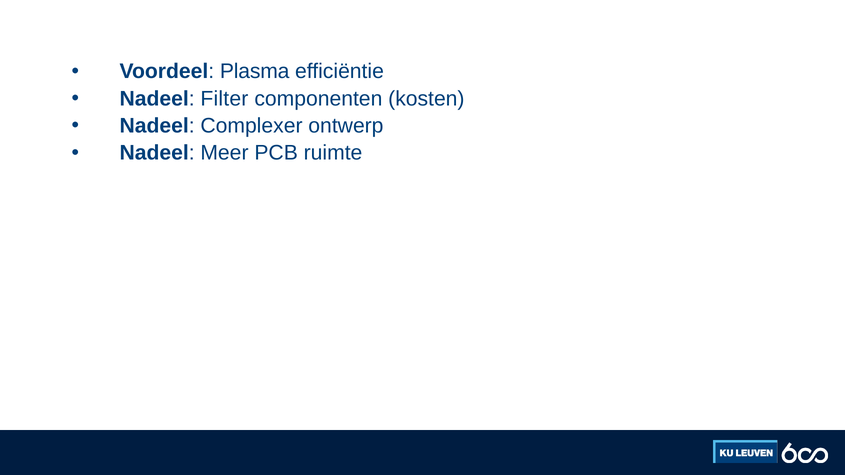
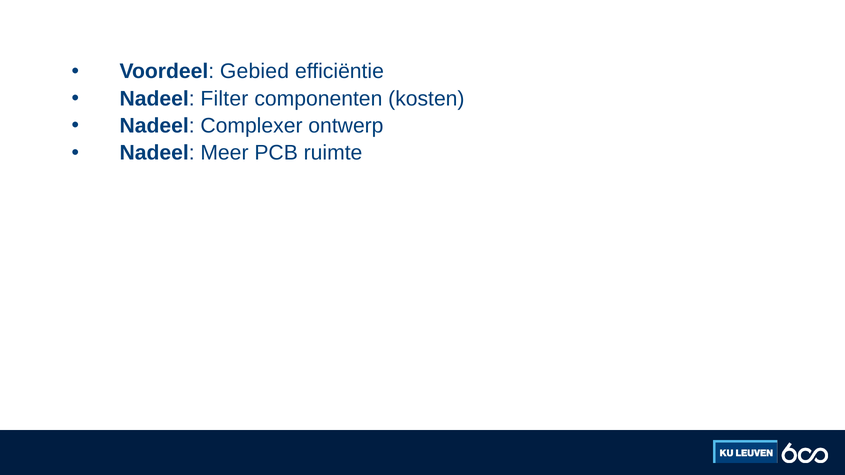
Plasma: Plasma -> Gebied
